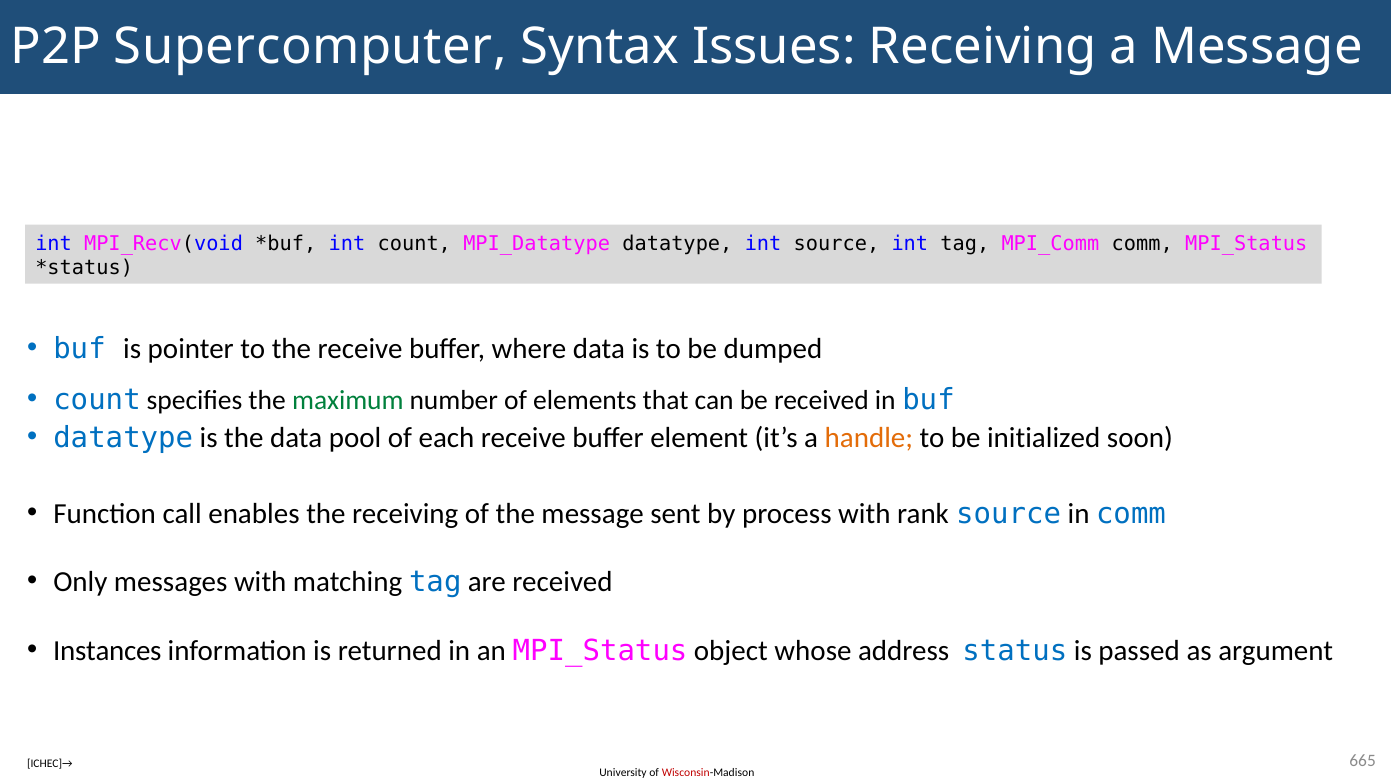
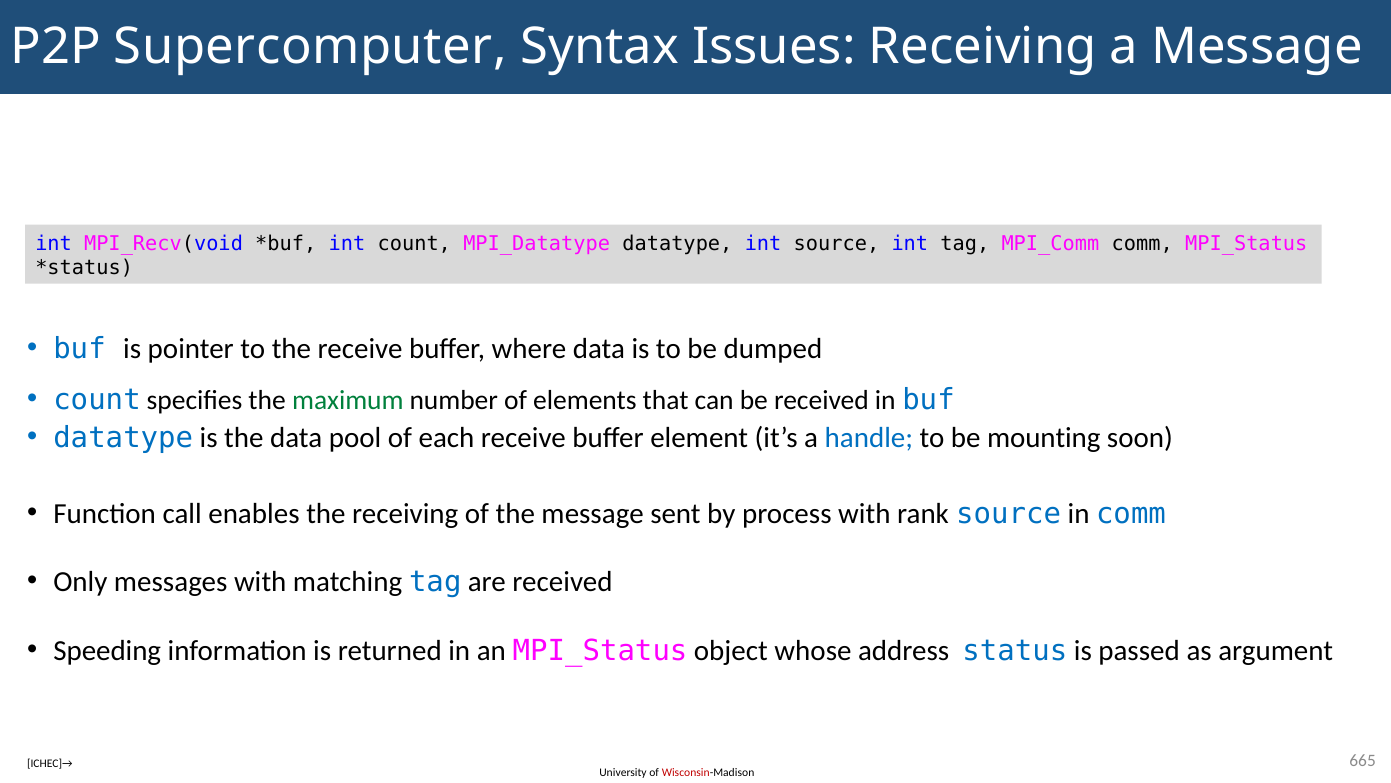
handle colour: orange -> blue
initialized: initialized -> mounting
Instances: Instances -> Speeding
